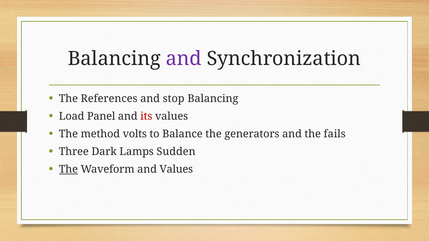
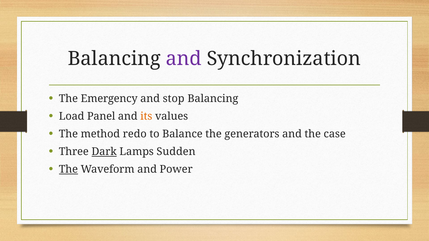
References: References -> Emergency
its colour: red -> orange
volts: volts -> redo
fails: fails -> case
Dark underline: none -> present
and Values: Values -> Power
